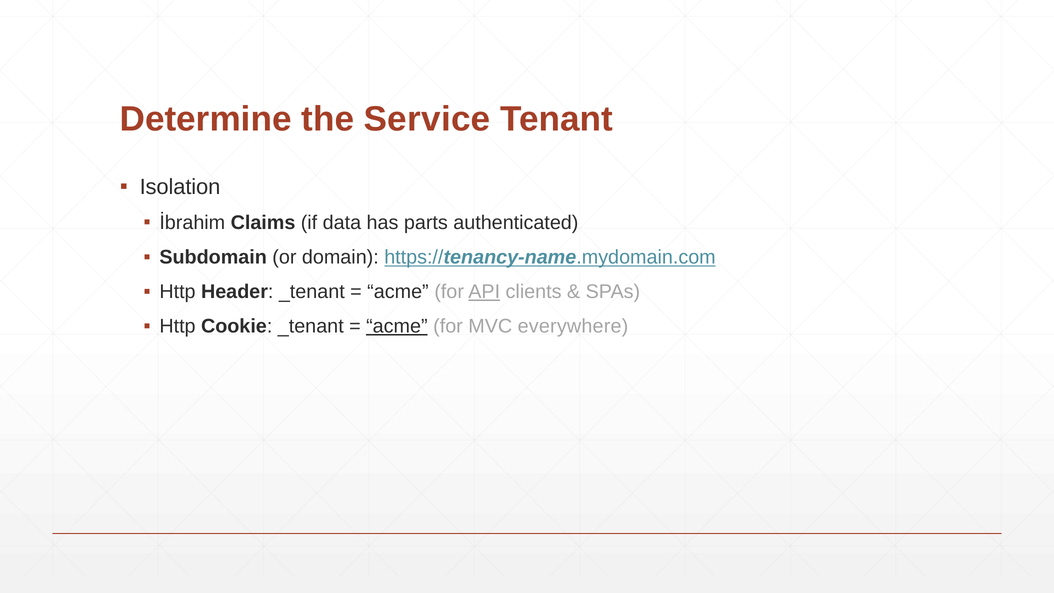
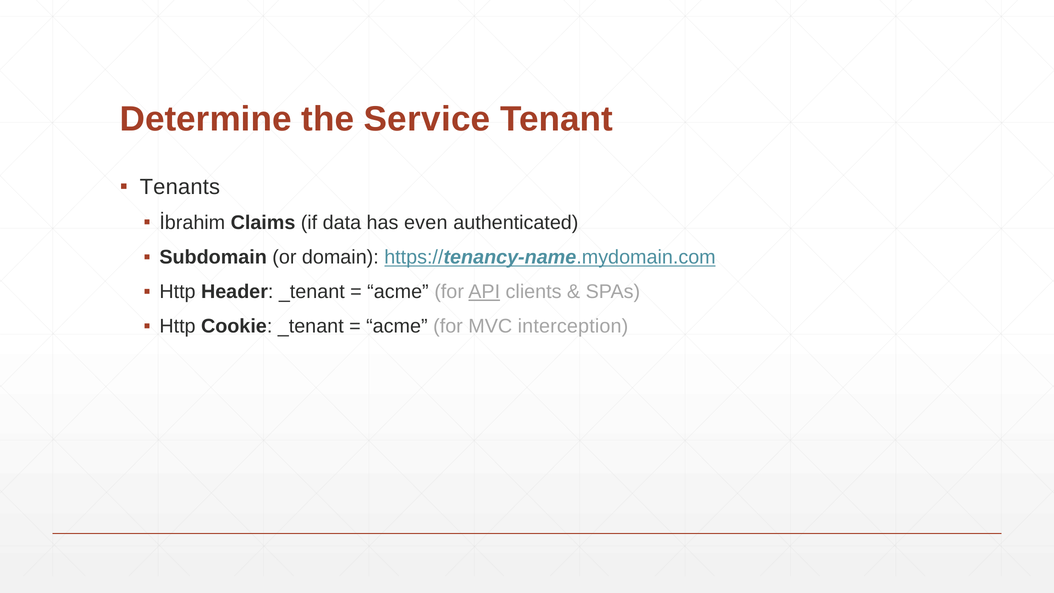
Isolation: Isolation -> Tenants
parts: parts -> even
acme at (397, 326) underline: present -> none
everywhere: everywhere -> interception
